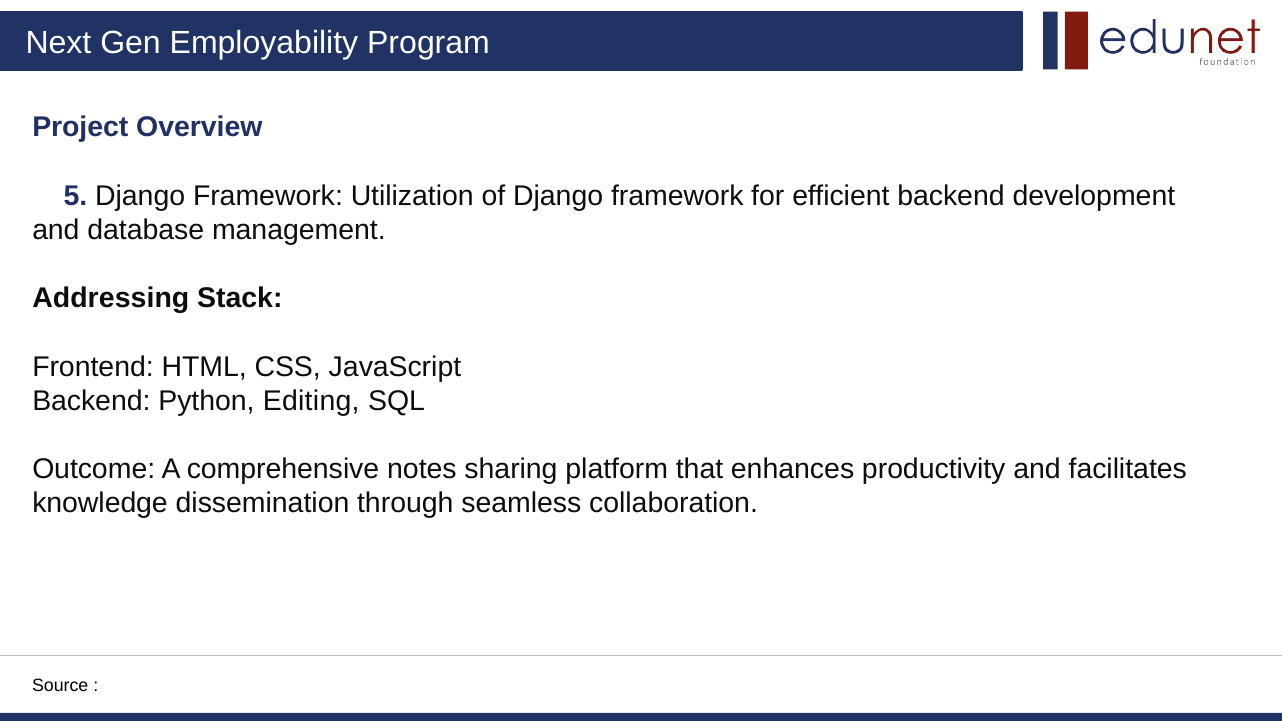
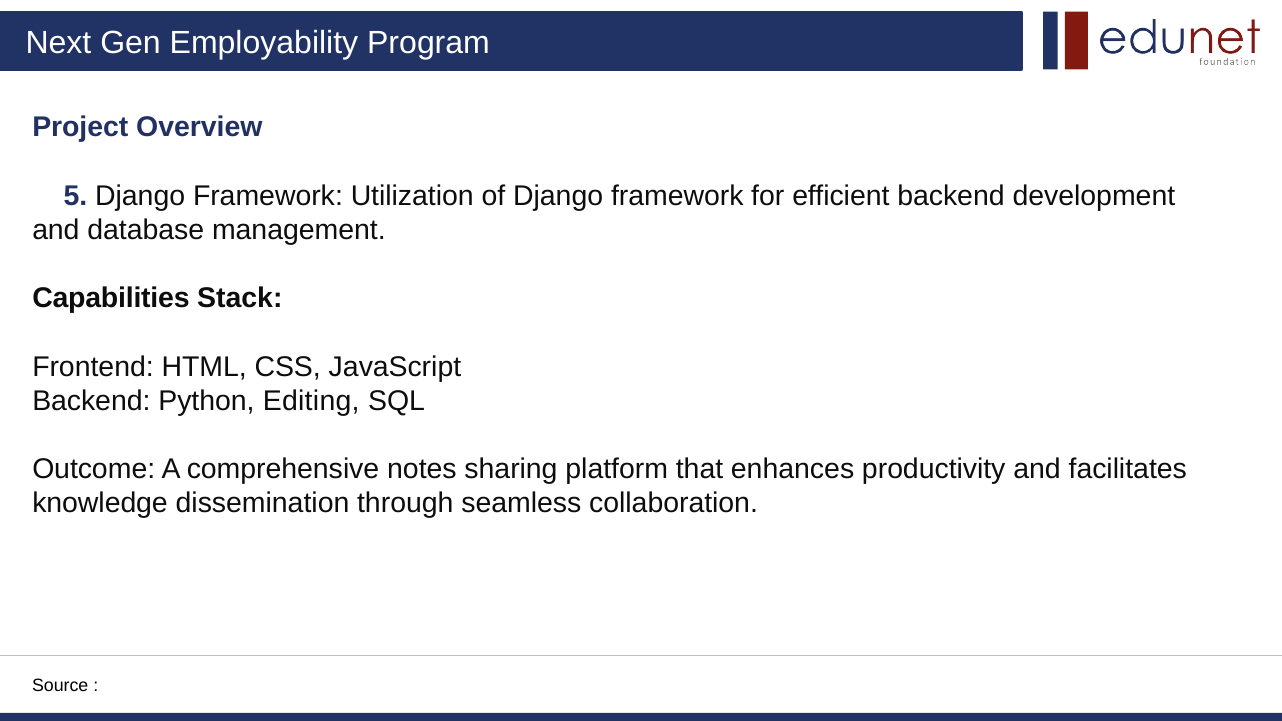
Addressing: Addressing -> Capabilities
